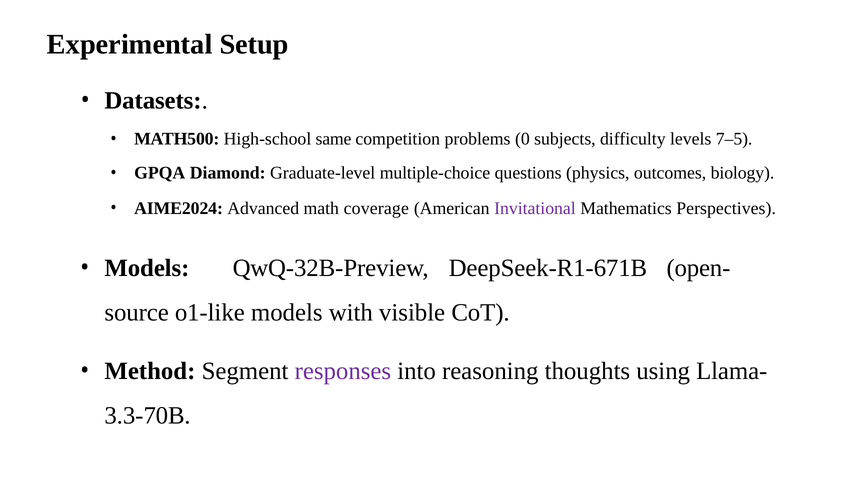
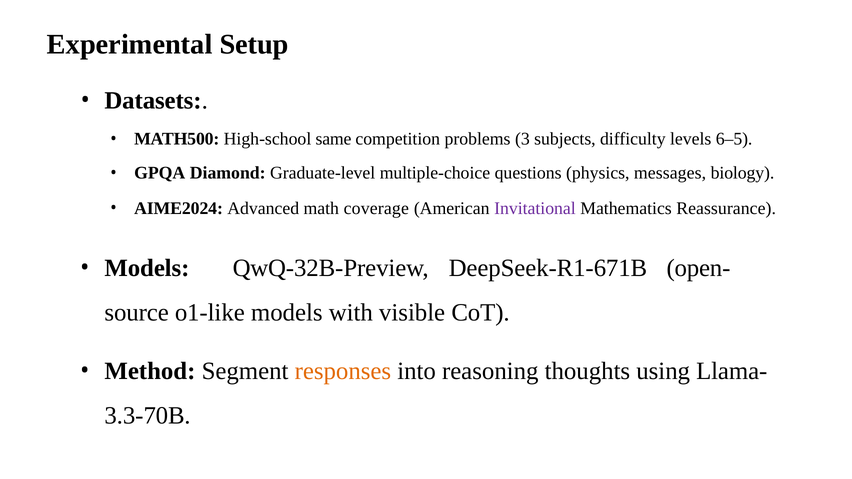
0: 0 -> 3
7–5: 7–5 -> 6–5
outcomes: outcomes -> messages
Perspectives: Perspectives -> Reassurance
responses colour: purple -> orange
